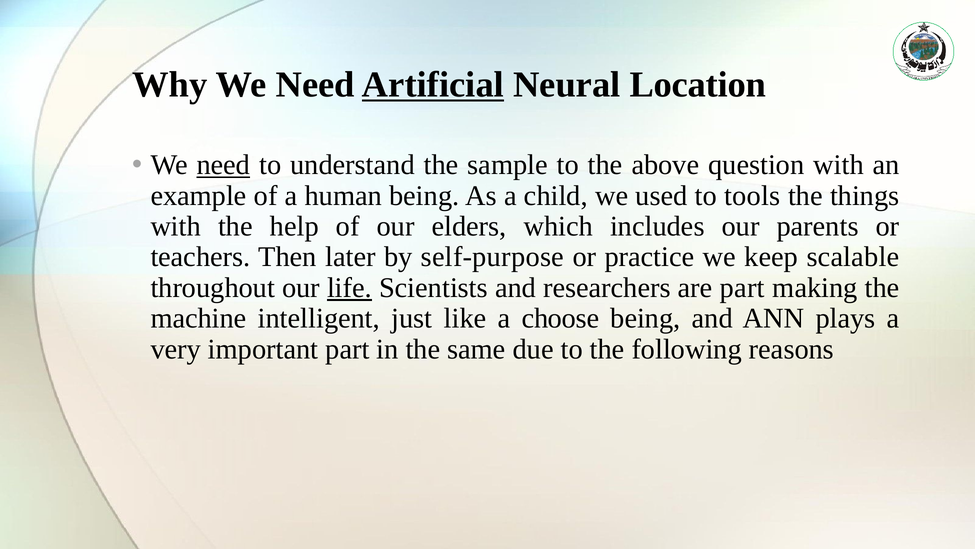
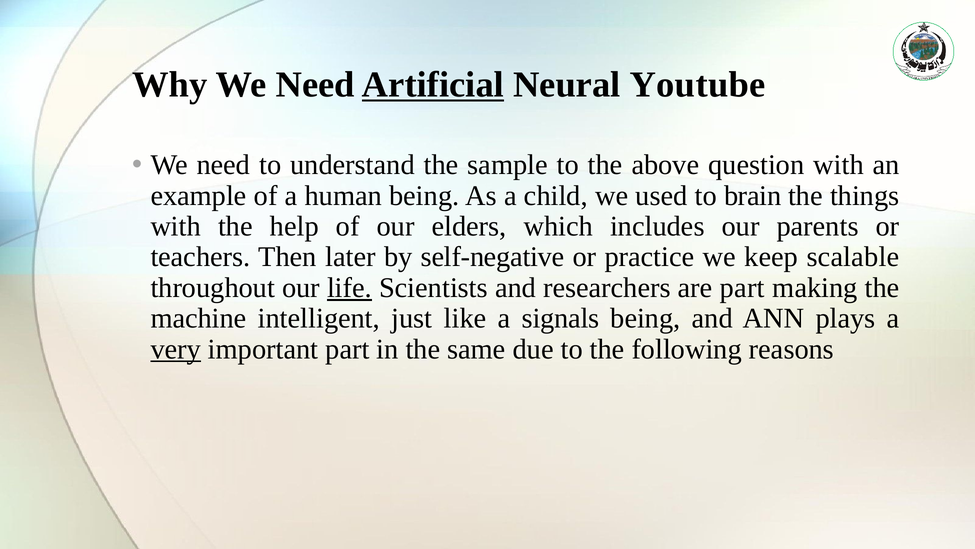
Location: Location -> Youtube
need at (223, 165) underline: present -> none
tools: tools -> brain
self-purpose: self-purpose -> self-negative
choose: choose -> signals
very underline: none -> present
